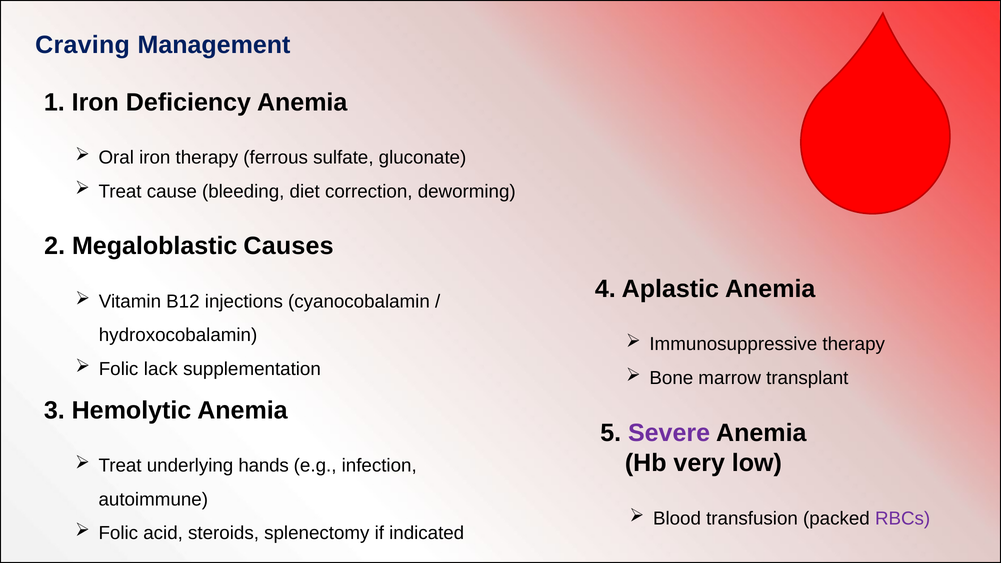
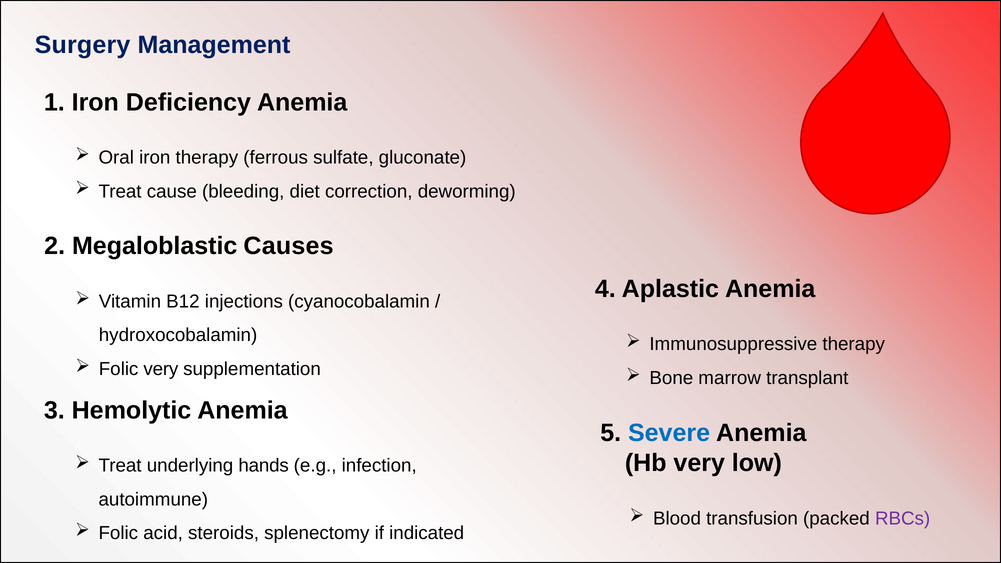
Craving: Craving -> Surgery
Folic lack: lack -> very
Severe colour: purple -> blue
